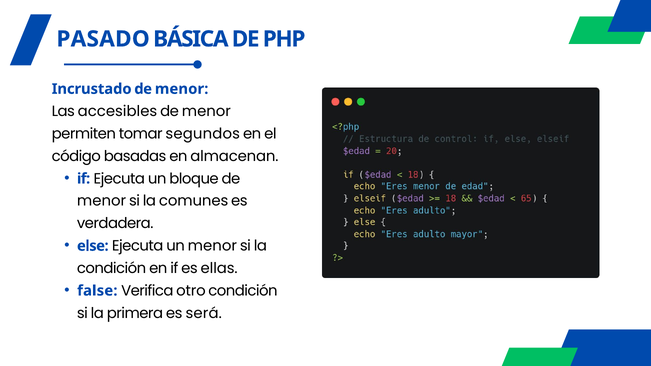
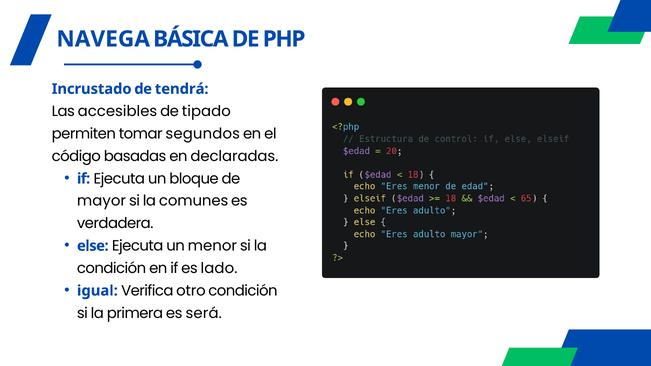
PASADO: PASADO -> NAVEGA
menor at (182, 89): menor -> tendrá
menor at (206, 111): menor -> tipado
almacenan: almacenan -> declaradas
menor at (102, 201): menor -> mayor
ellas: ellas -> lado
false: false -> igual
